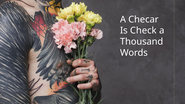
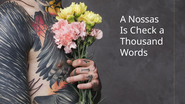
Checar: Checar -> Nossas
